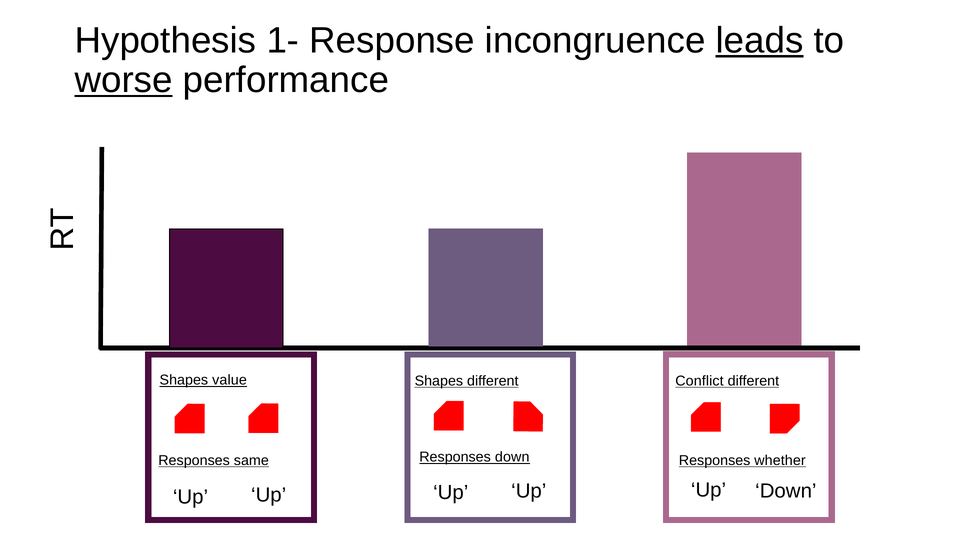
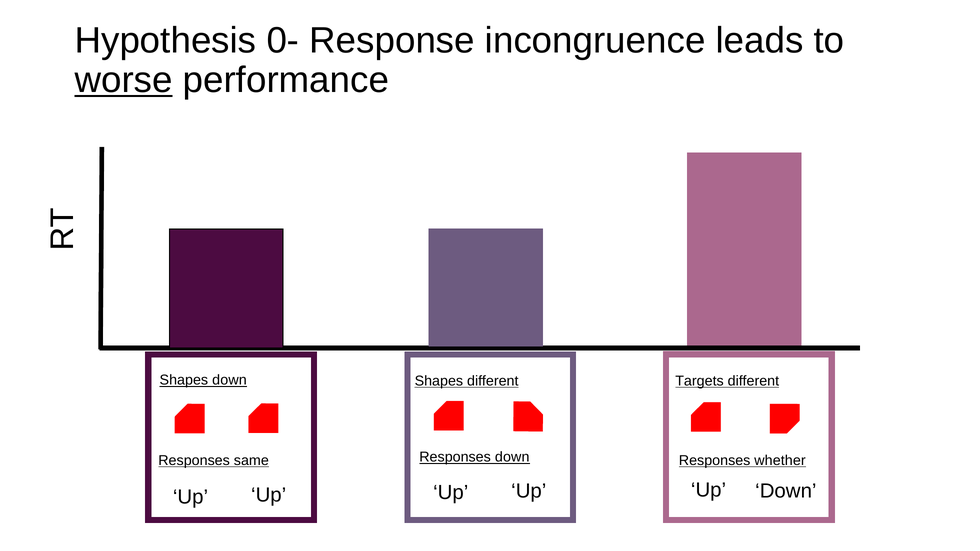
1-: 1- -> 0-
leads underline: present -> none
Shapes value: value -> down
Conflict: Conflict -> Targets
